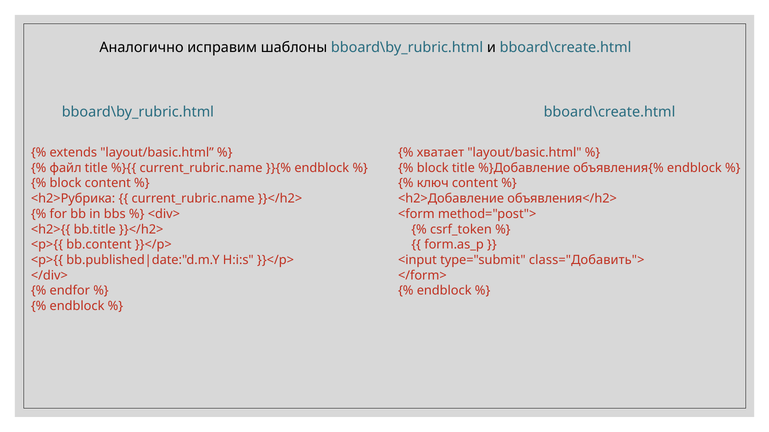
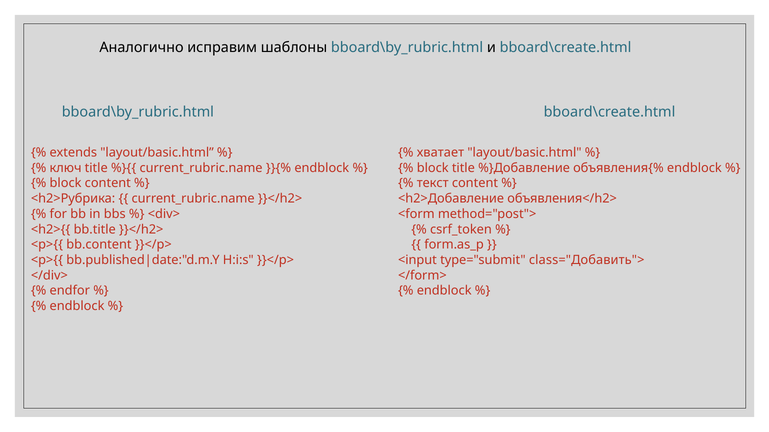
файл: файл -> ключ
ключ: ключ -> текст
